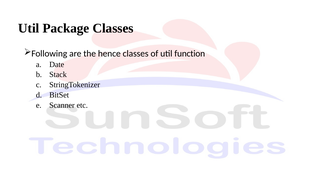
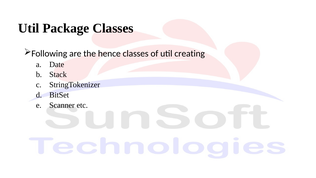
function: function -> creating
